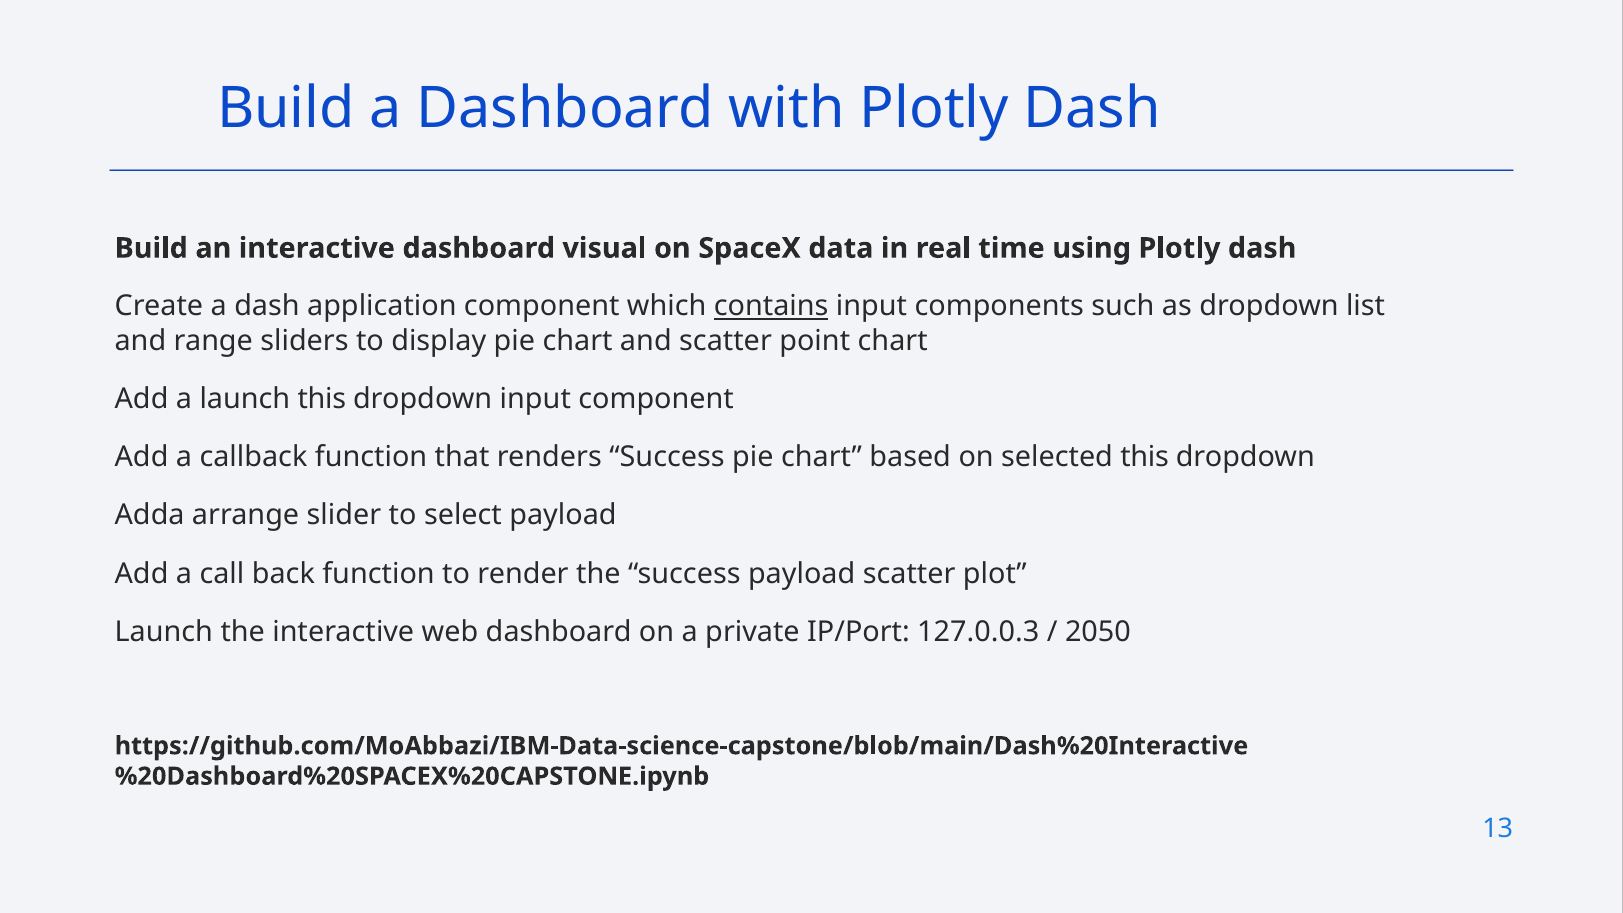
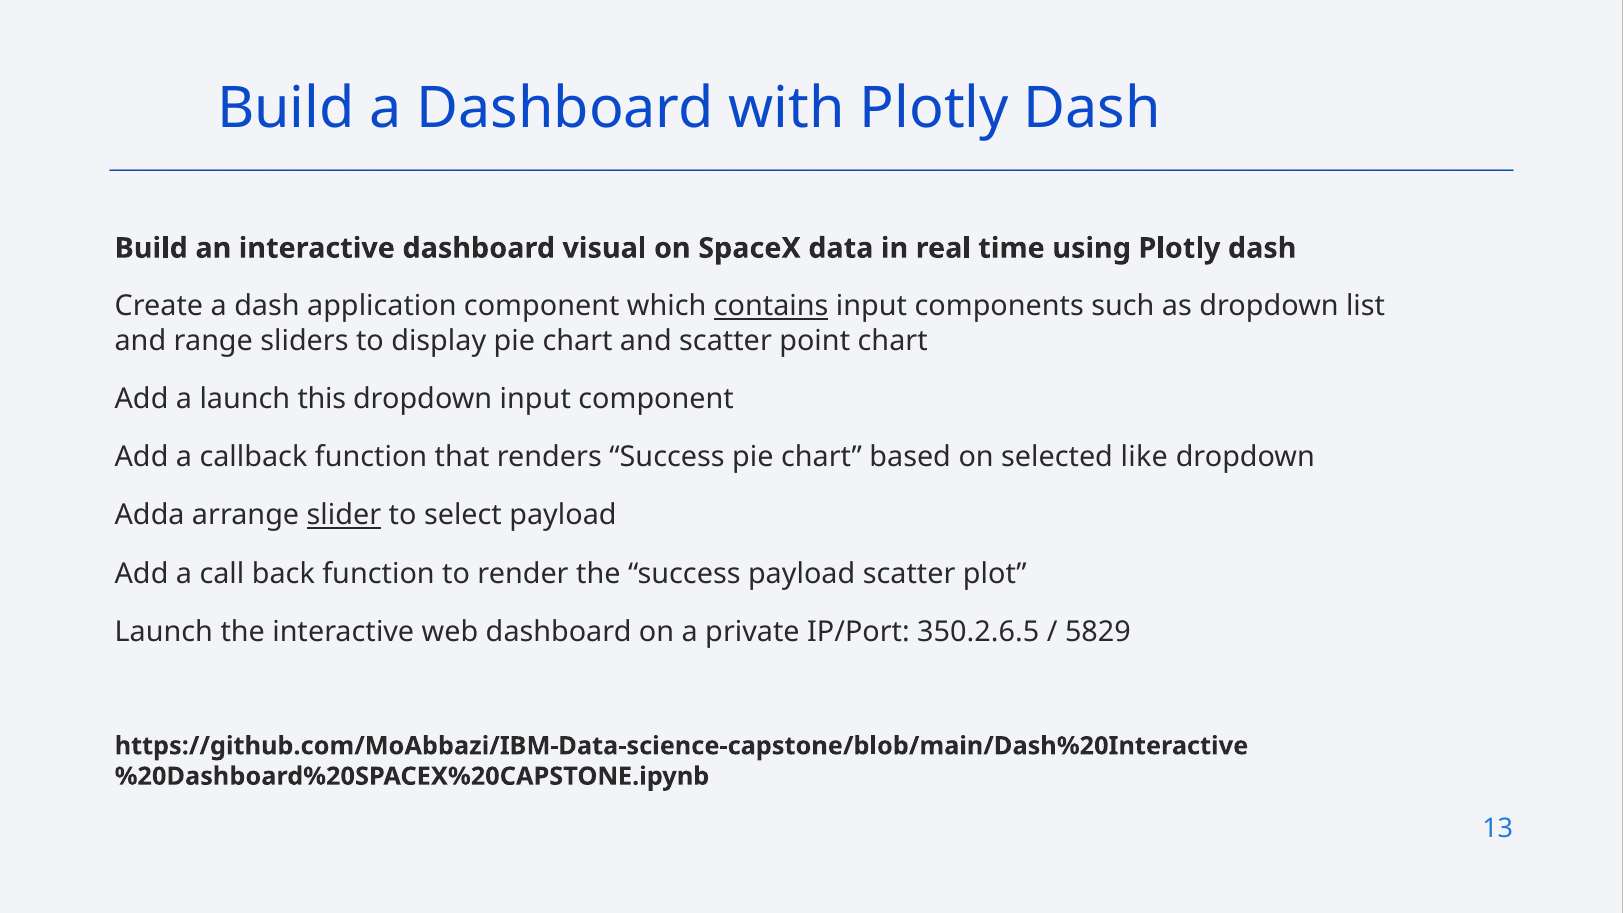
selected this: this -> like
slider underline: none -> present
127.0.0.3: 127.0.0.3 -> 350.2.6.5
2050: 2050 -> 5829
